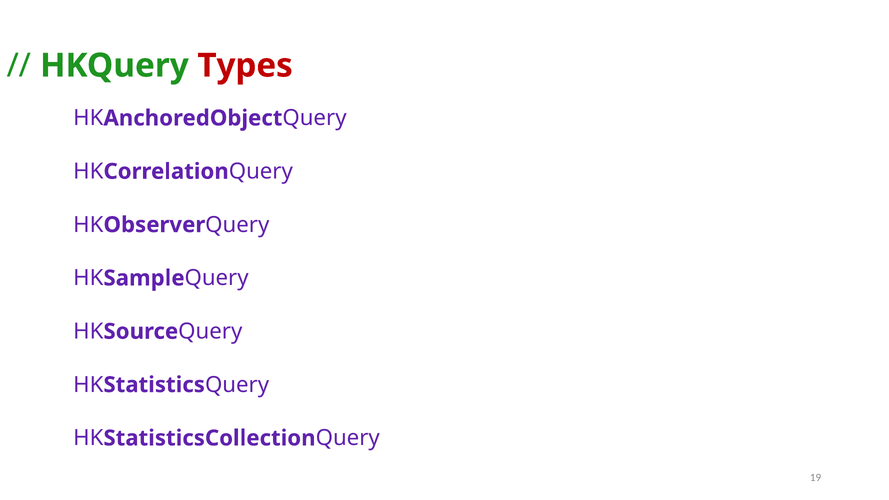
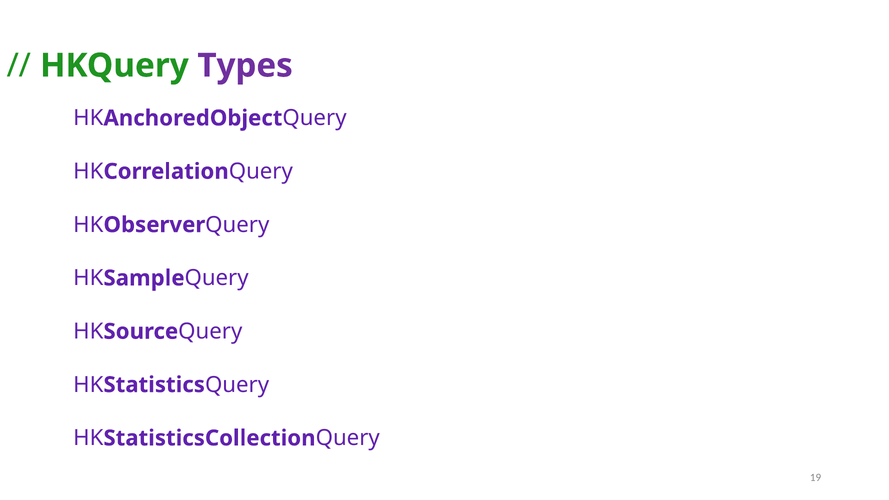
Types colour: red -> purple
